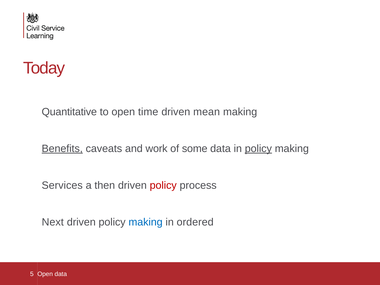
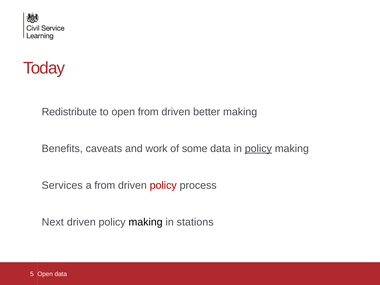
Quantitative: Quantitative -> Redistribute
open time: time -> from
mean: mean -> better
Benefits underline: present -> none
a then: then -> from
making at (146, 222) colour: blue -> black
ordered: ordered -> stations
